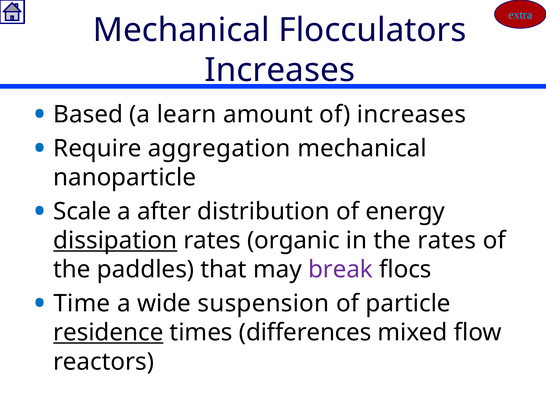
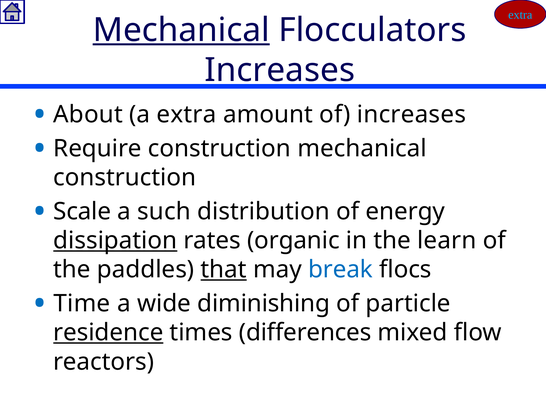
Mechanical at (181, 30) underline: none -> present
Based: Based -> About
a learn: learn -> extra
Require aggregation: aggregation -> construction
nanoparticle at (125, 178): nanoparticle -> construction
after: after -> such
the rates: rates -> learn
that underline: none -> present
break colour: purple -> blue
suspension: suspension -> diminishing
